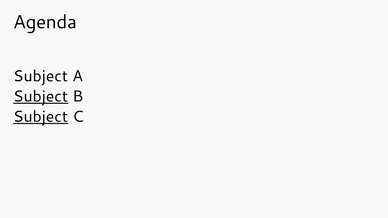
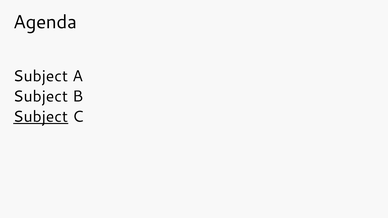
Subject at (41, 97) underline: present -> none
